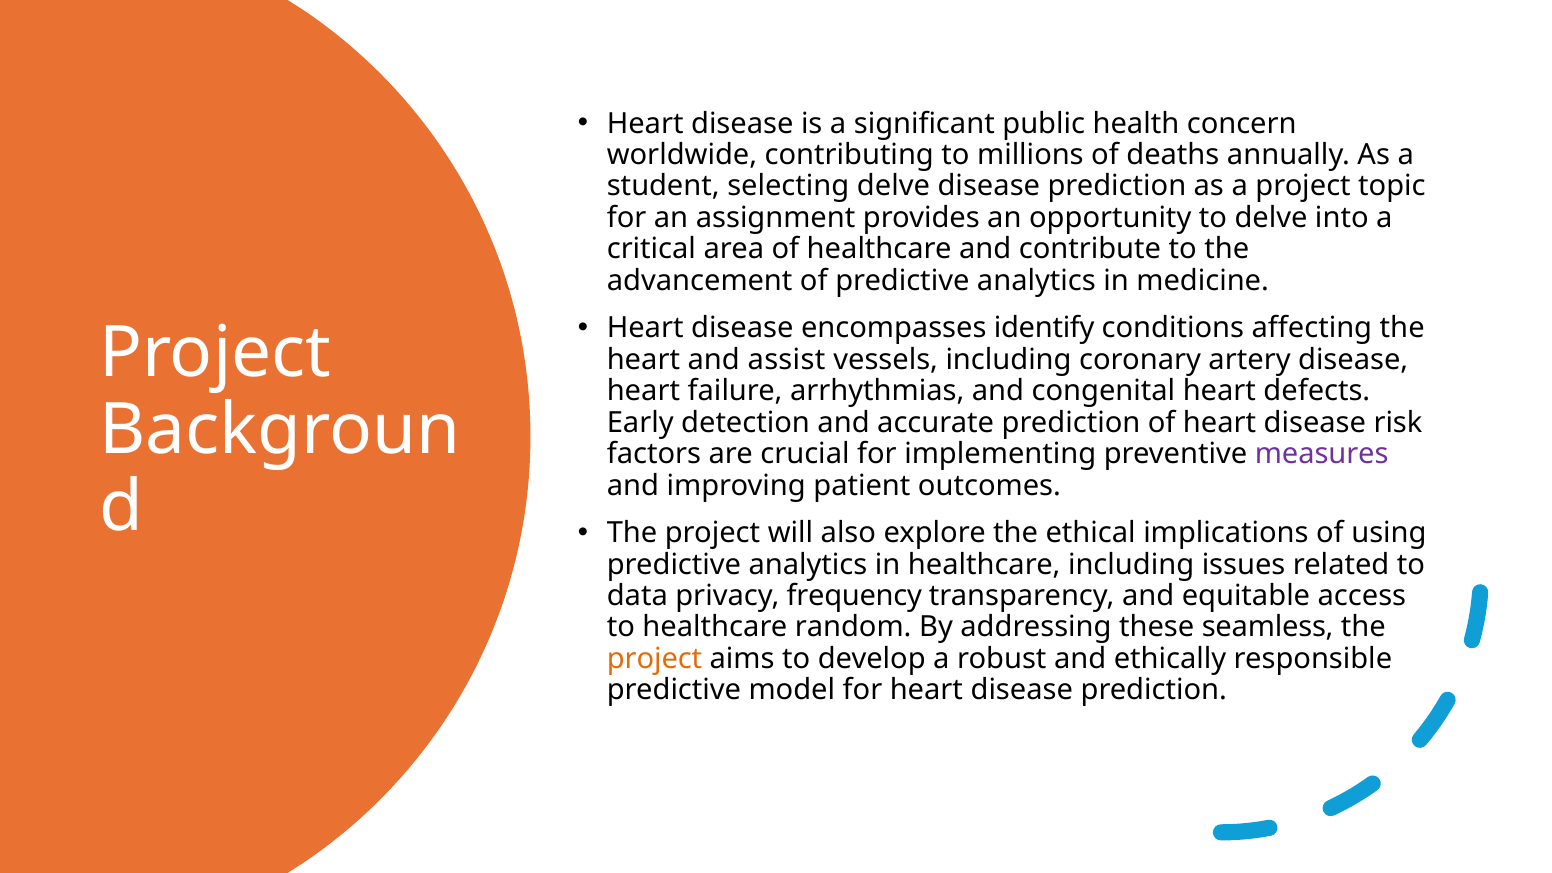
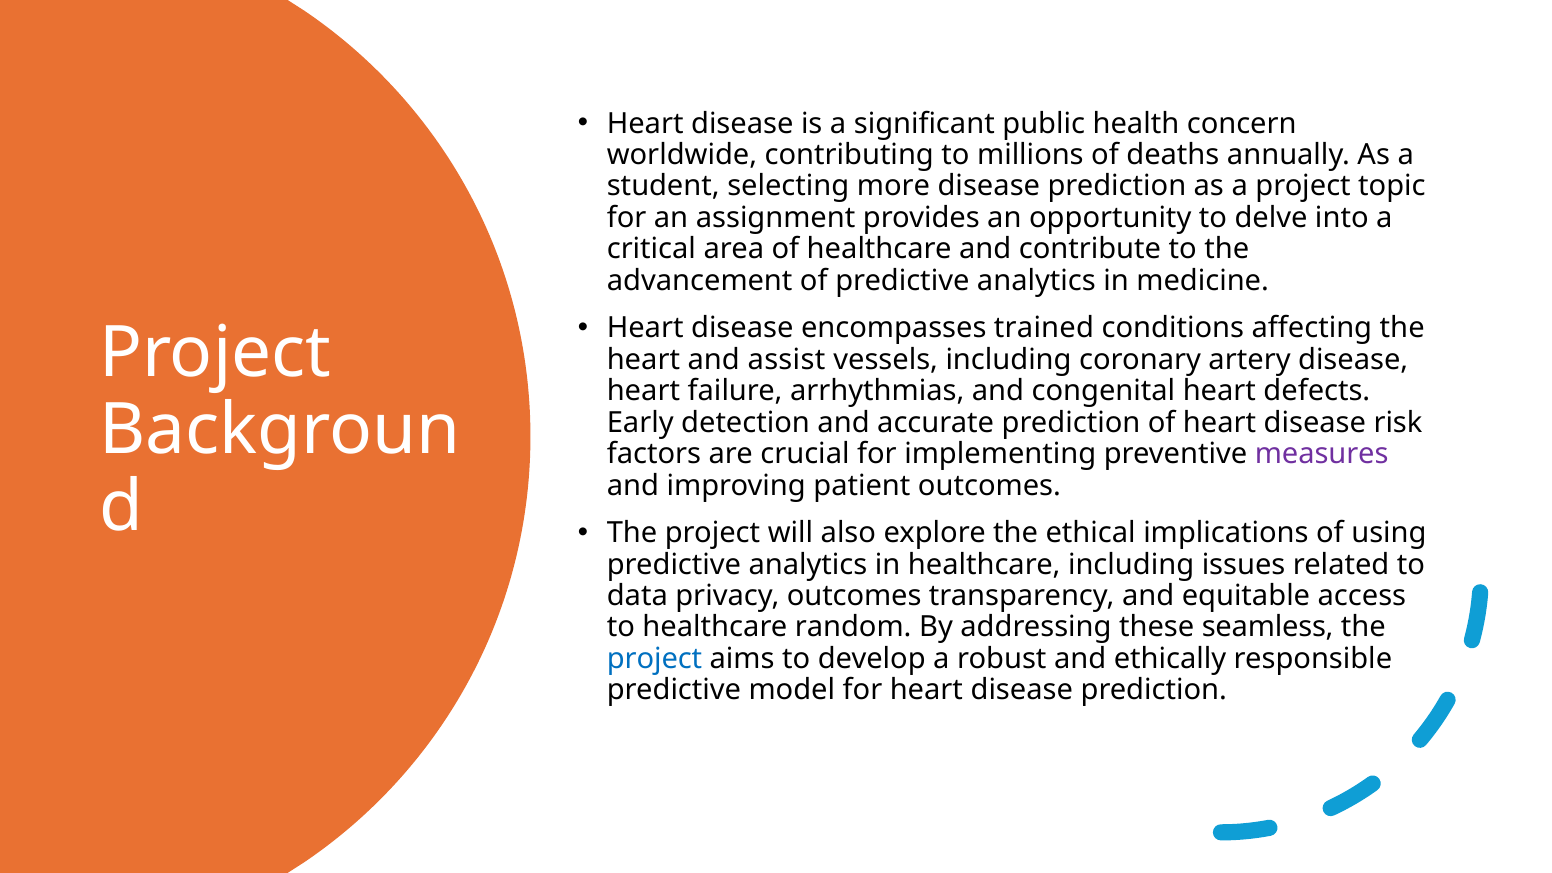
selecting delve: delve -> more
identify: identify -> trained
privacy frequency: frequency -> outcomes
project at (655, 659) colour: orange -> blue
